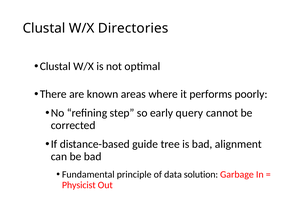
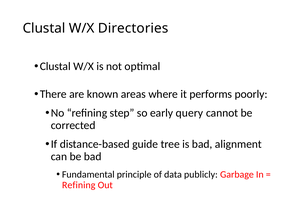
solution: solution -> publicly
Physicist at (79, 185): Physicist -> Refining
